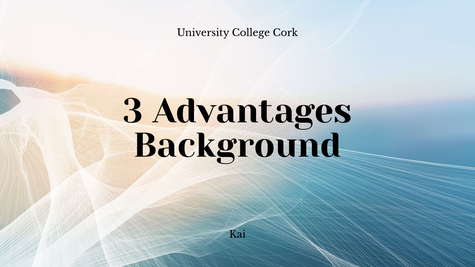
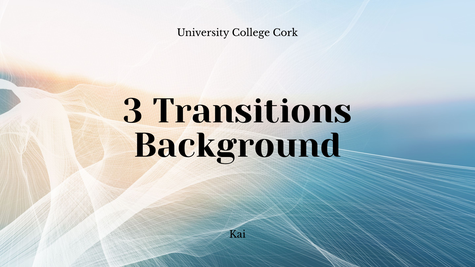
Advantages: Advantages -> Transitions
